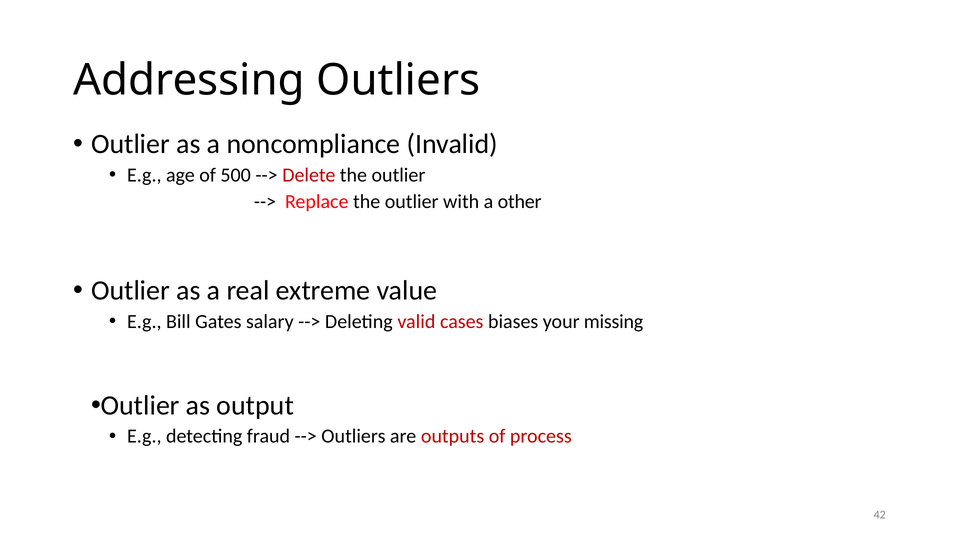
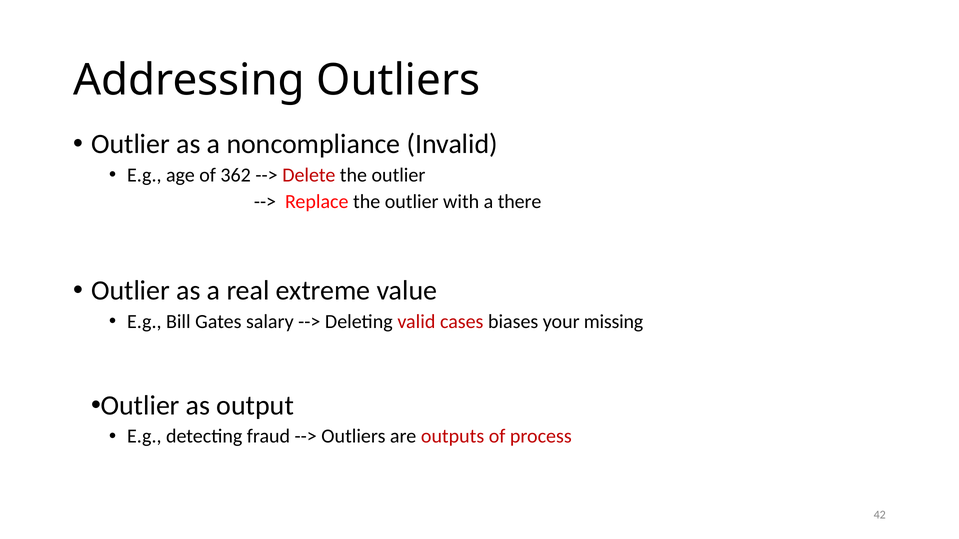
500: 500 -> 362
other: other -> there
